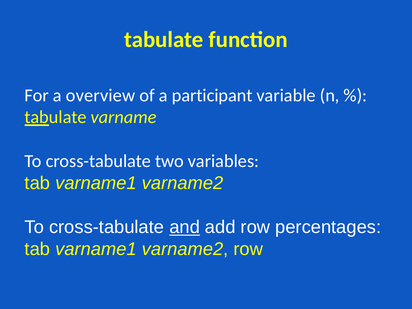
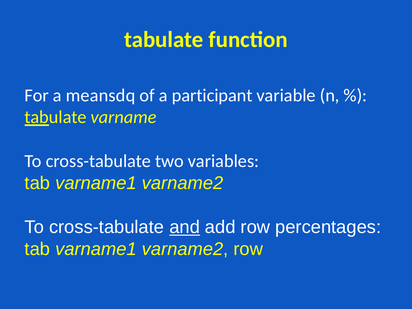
overview: overview -> meansdq
